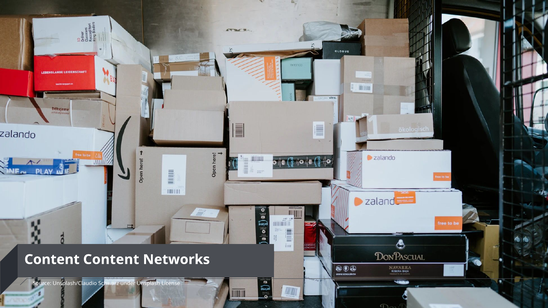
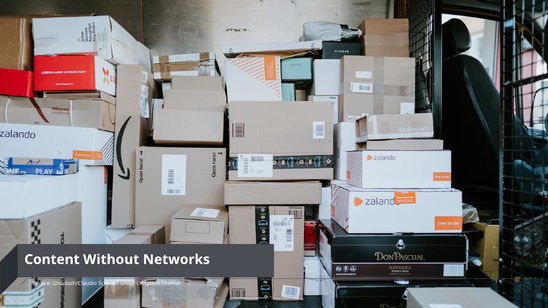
Content Content: Content -> Without
